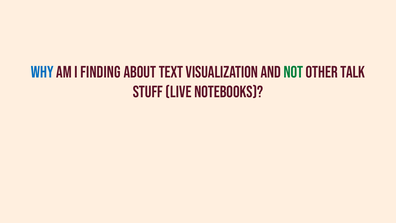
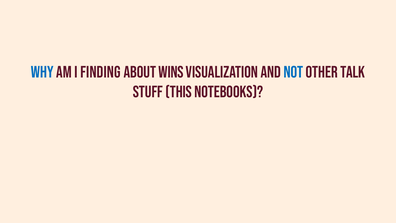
text: text -> wins
not colour: green -> blue
live: live -> this
